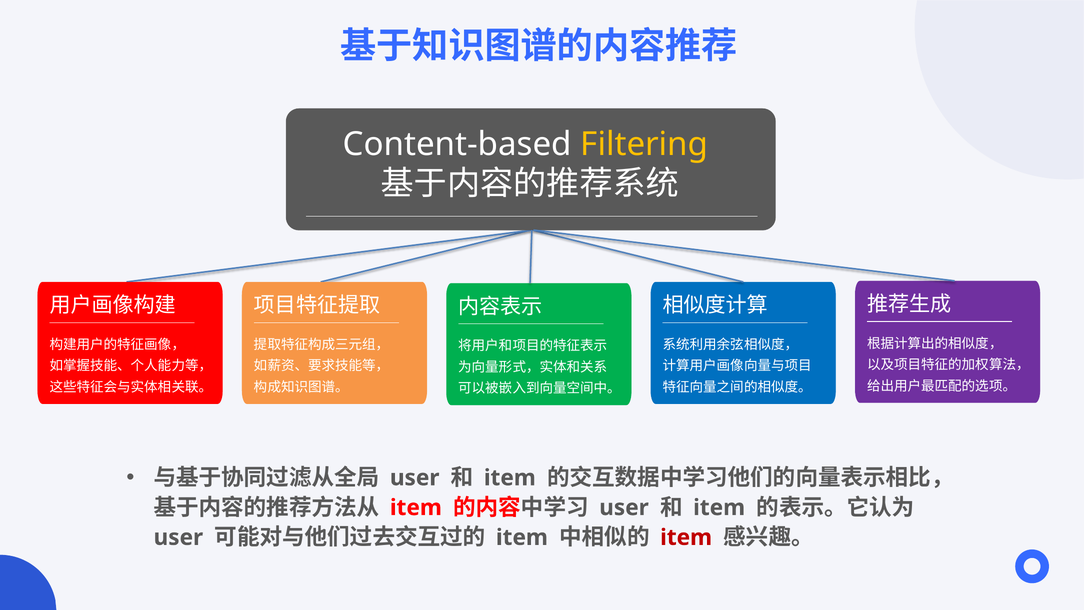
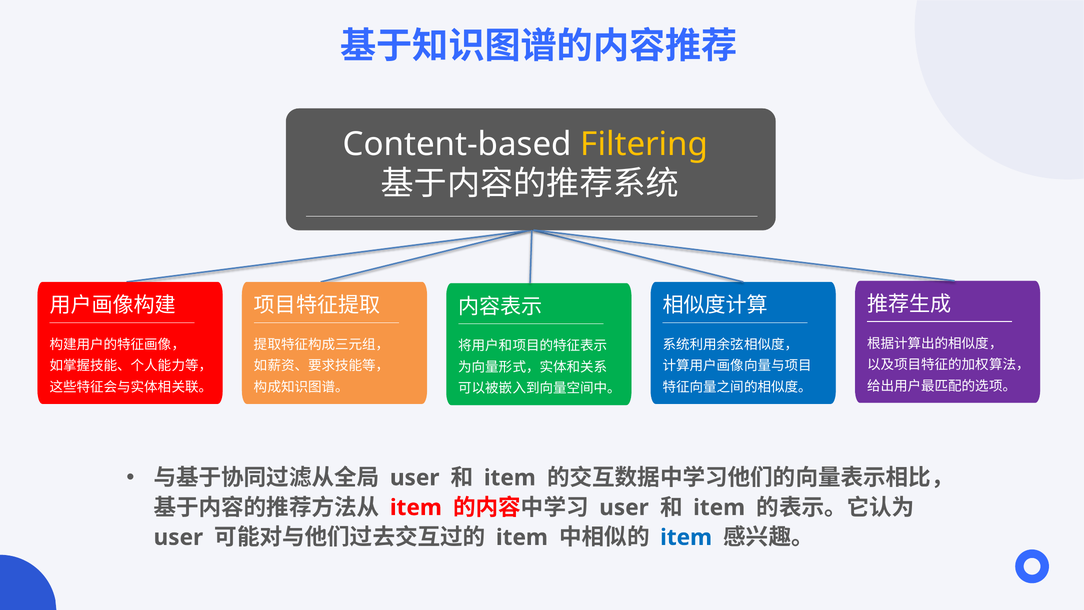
item at (686, 537) colour: red -> blue
